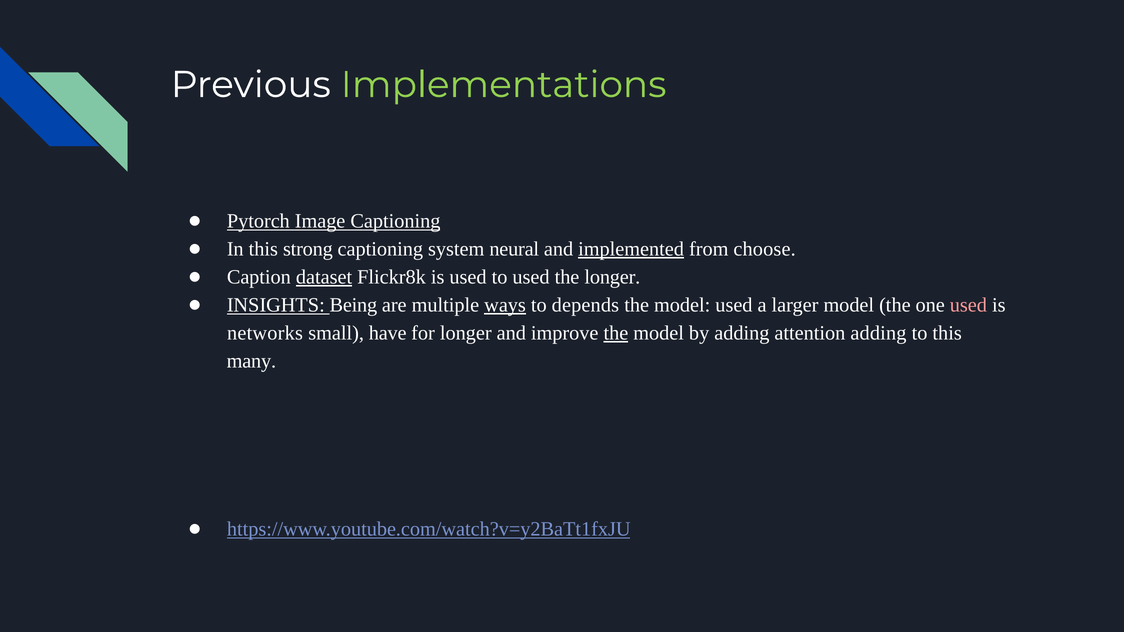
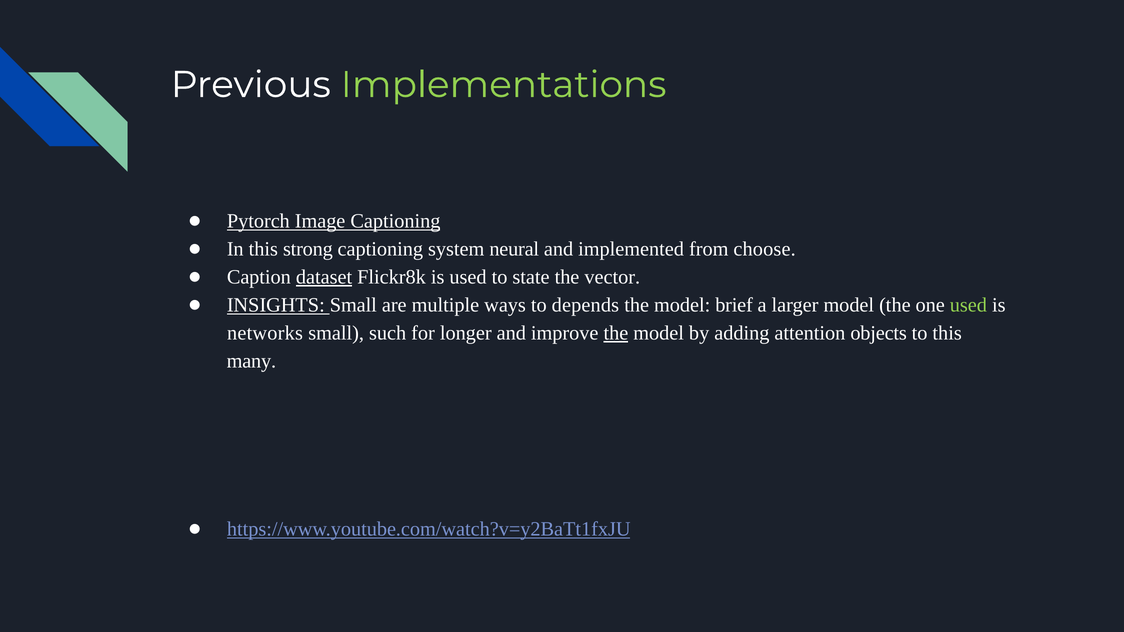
implemented underline: present -> none
to used: used -> state
the longer: longer -> vector
INSIGHTS Being: Being -> Small
ways underline: present -> none
model used: used -> brief
used at (968, 305) colour: pink -> light green
have: have -> such
attention adding: adding -> objects
